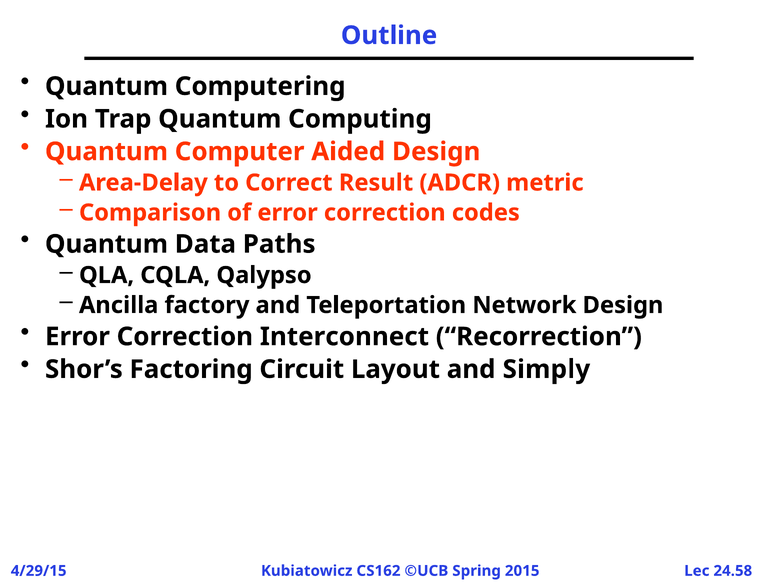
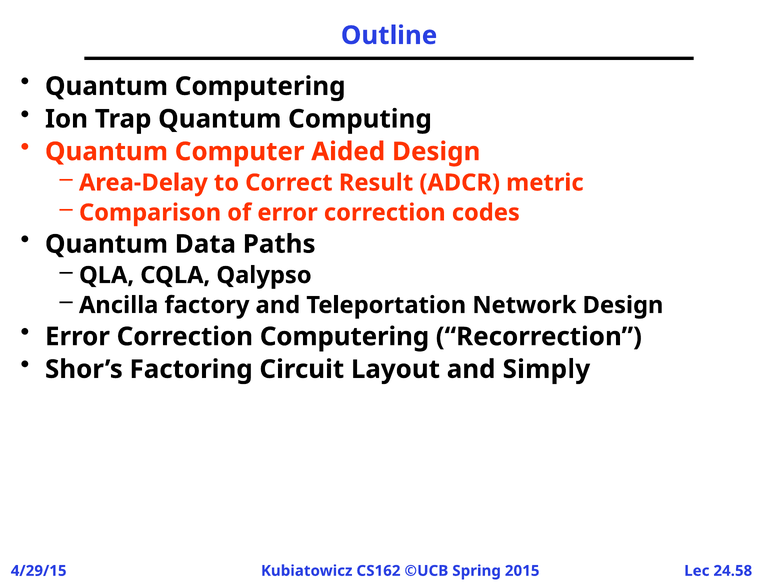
Correction Interconnect: Interconnect -> Computering
